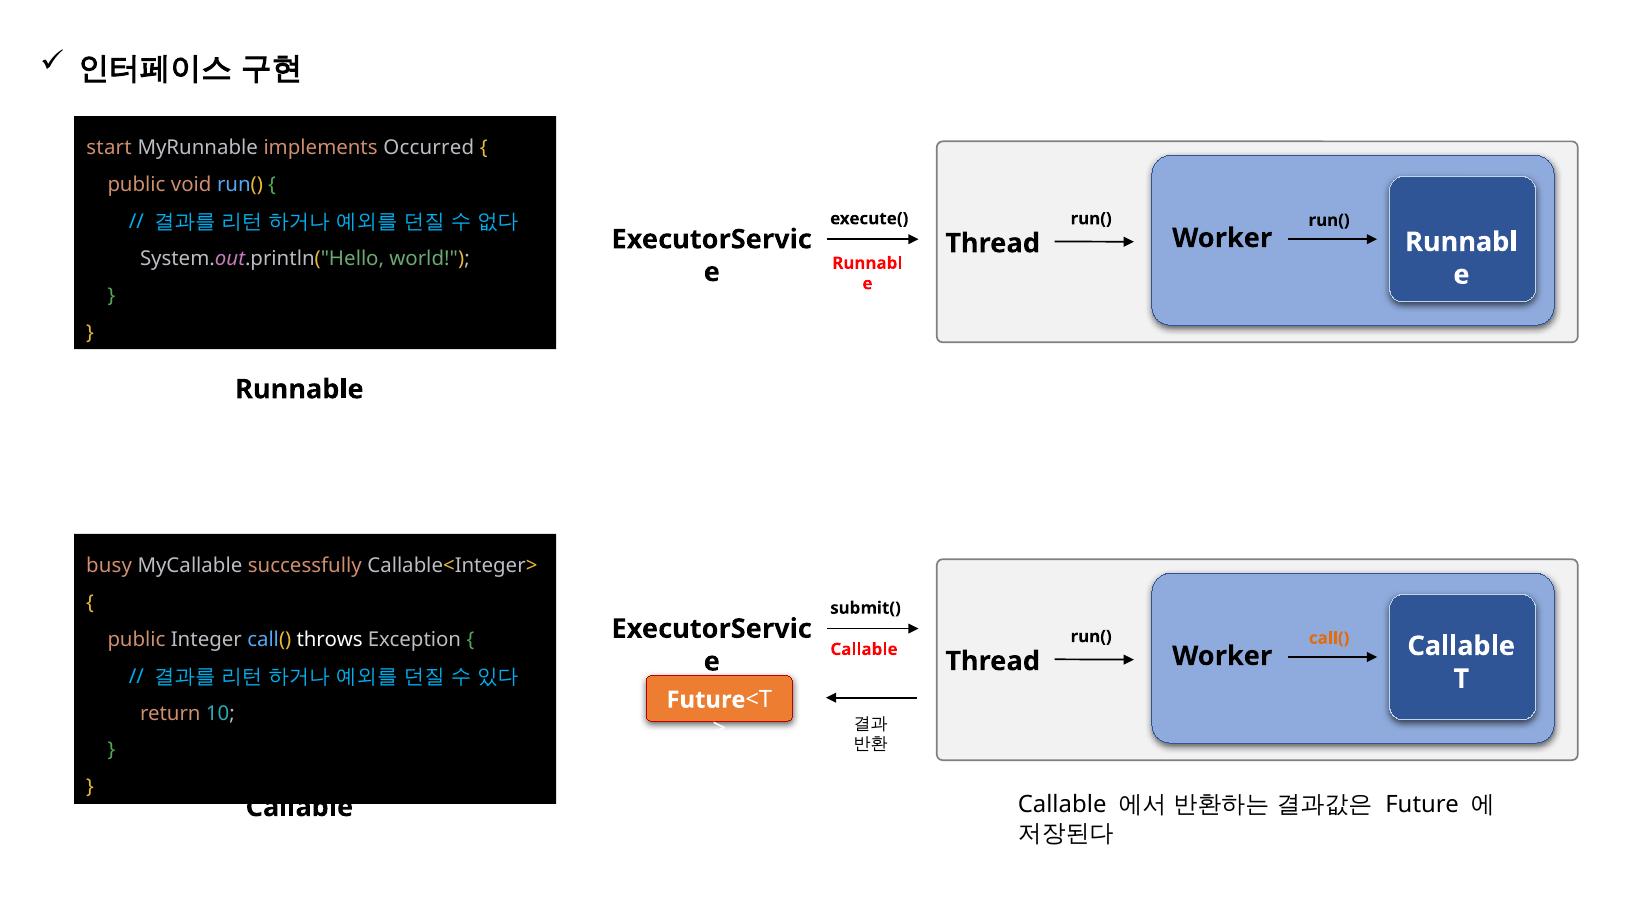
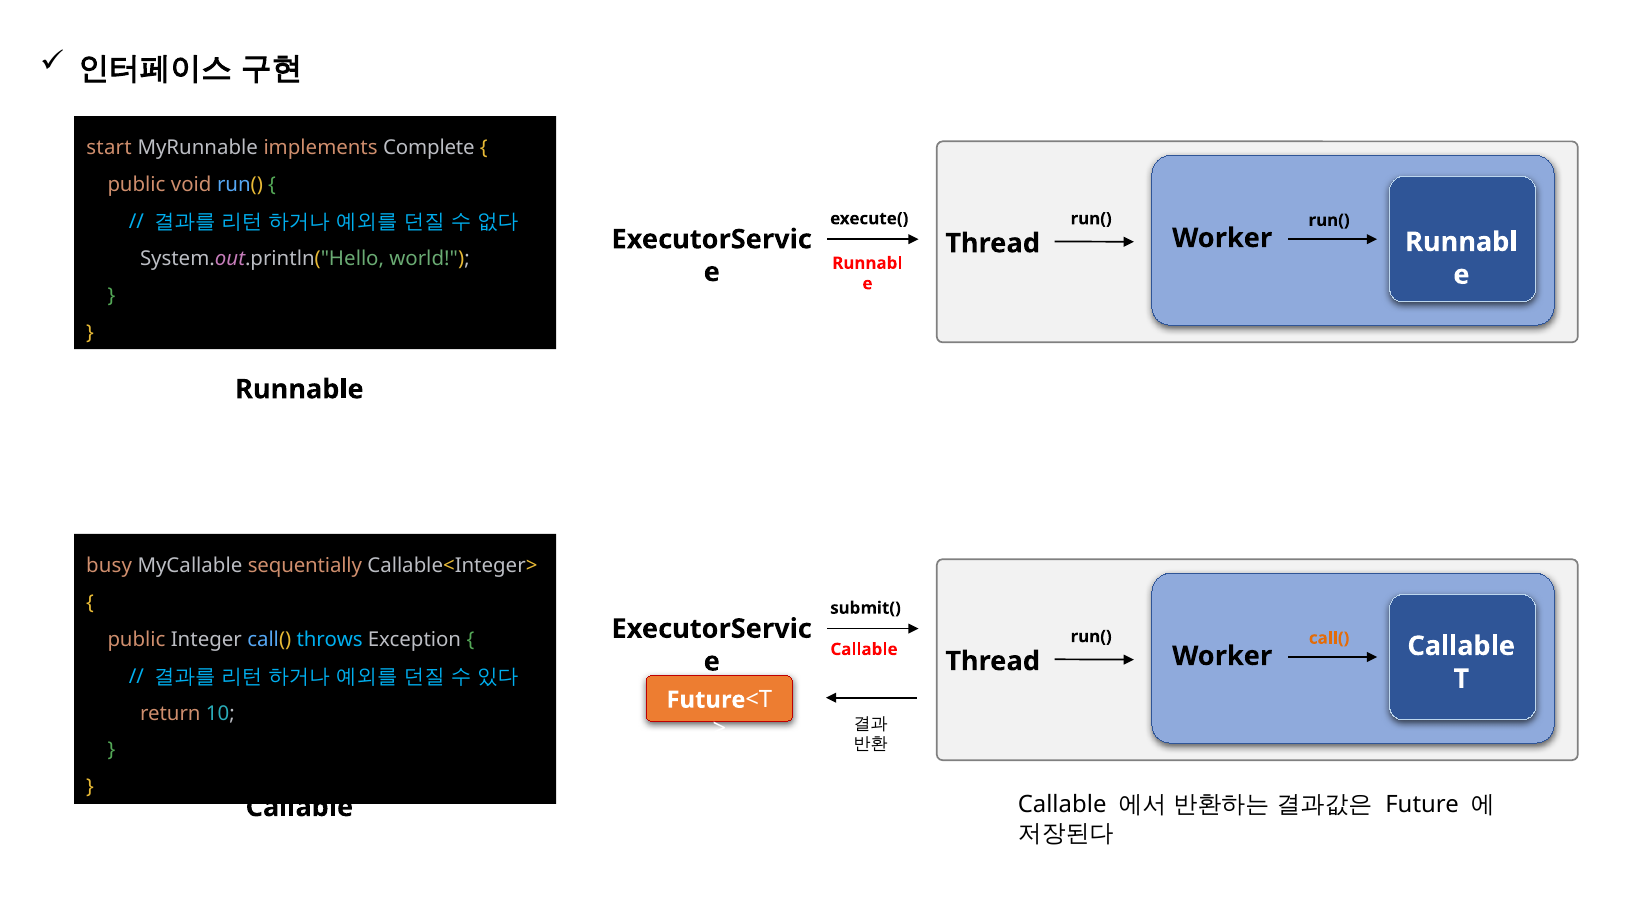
Occurred: Occurred -> Complete
successfully: successfully -> sequentially
throws colour: white -> light blue
